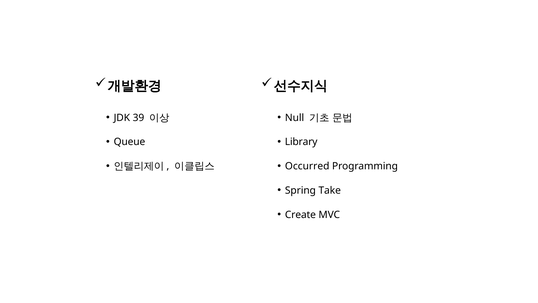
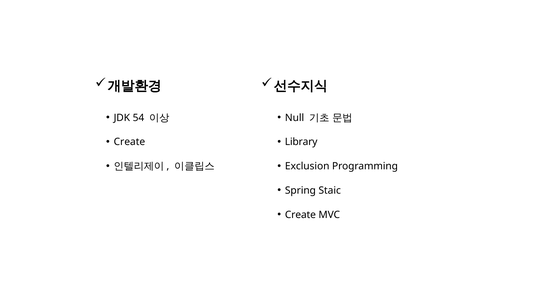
39: 39 -> 54
Queue at (129, 142): Queue -> Create
Occurred: Occurred -> Exclusion
Take: Take -> Staic
